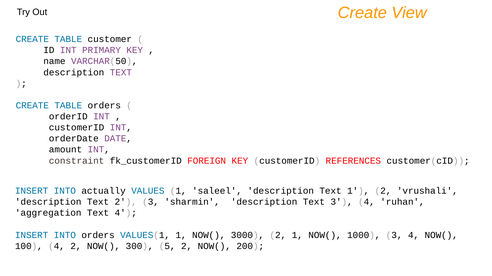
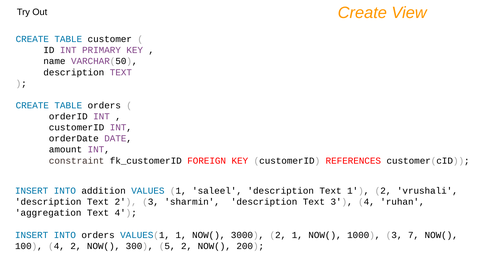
actually: actually -> addition
1000 3 4: 4 -> 7
